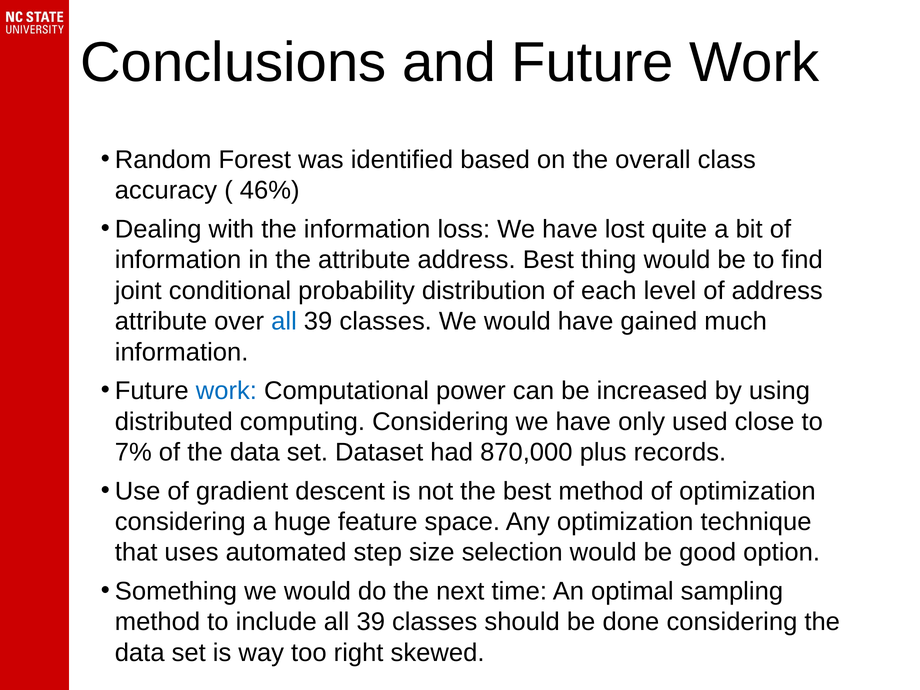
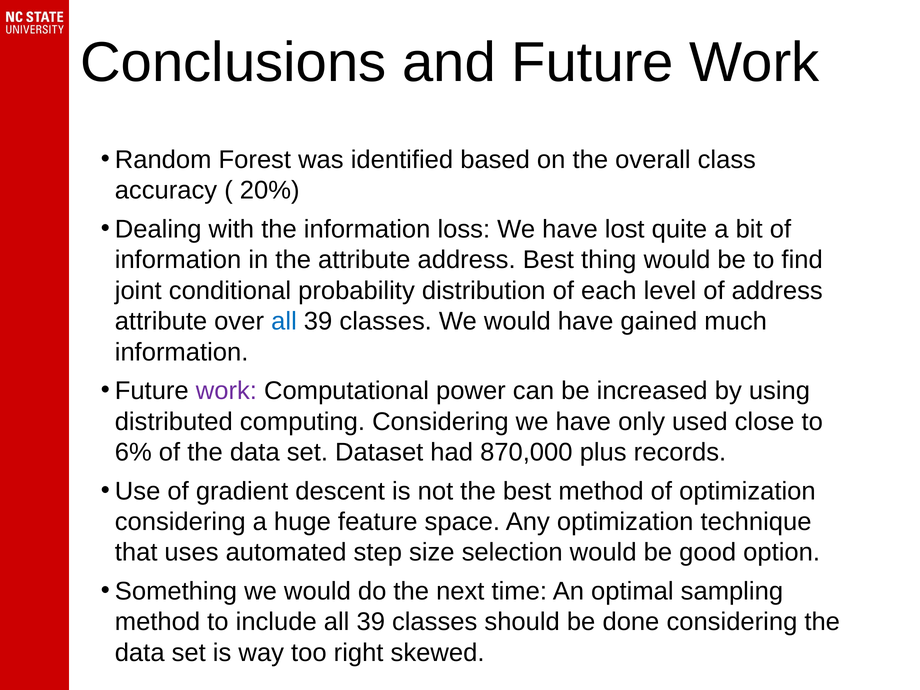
46%: 46% -> 20%
work at (226, 391) colour: blue -> purple
7%: 7% -> 6%
